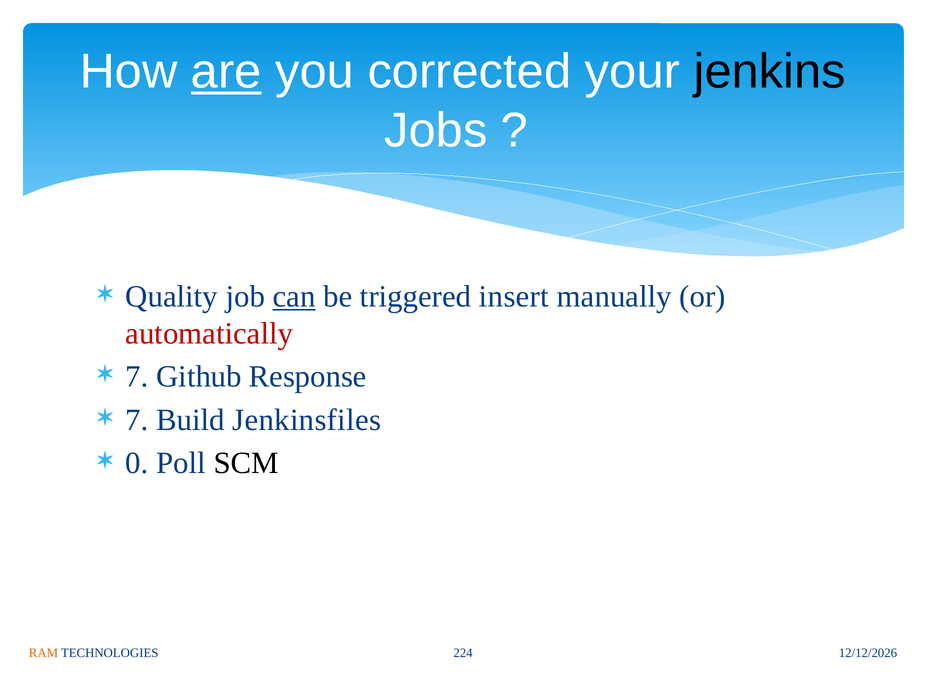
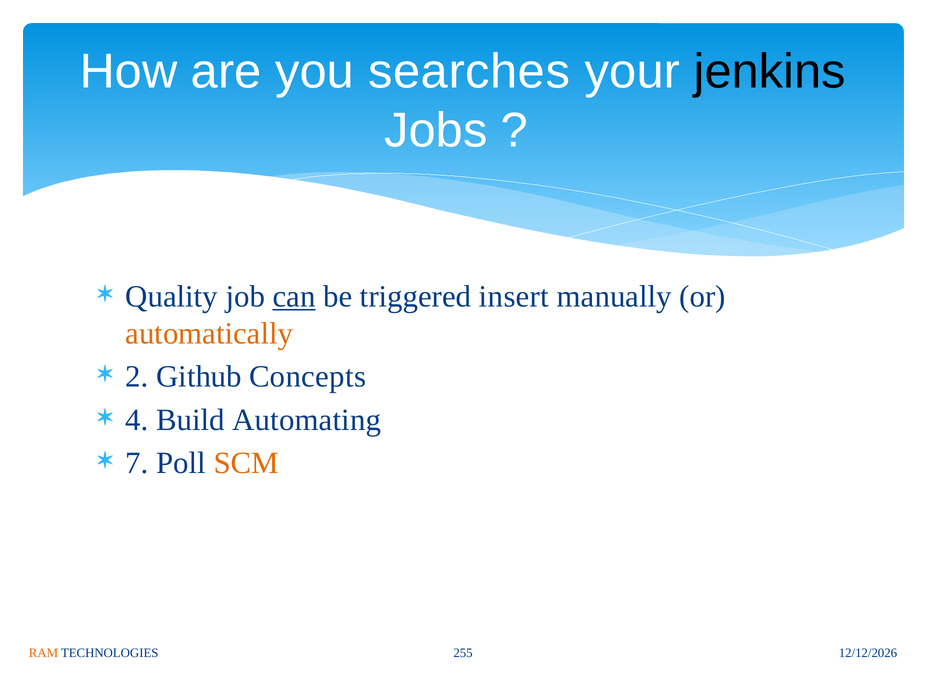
are underline: present -> none
corrected: corrected -> searches
automatically colour: red -> orange
7 at (137, 377): 7 -> 2
Response: Response -> Concepts
7 at (137, 420): 7 -> 4
Jenkinsfiles: Jenkinsfiles -> Automating
0: 0 -> 7
SCM colour: black -> orange
224: 224 -> 255
